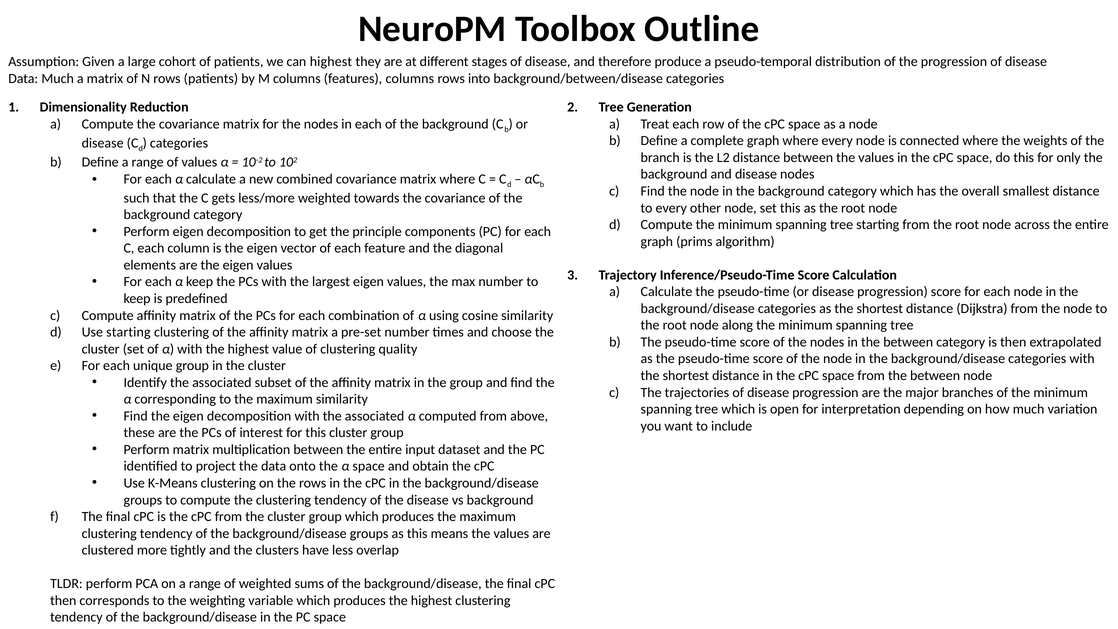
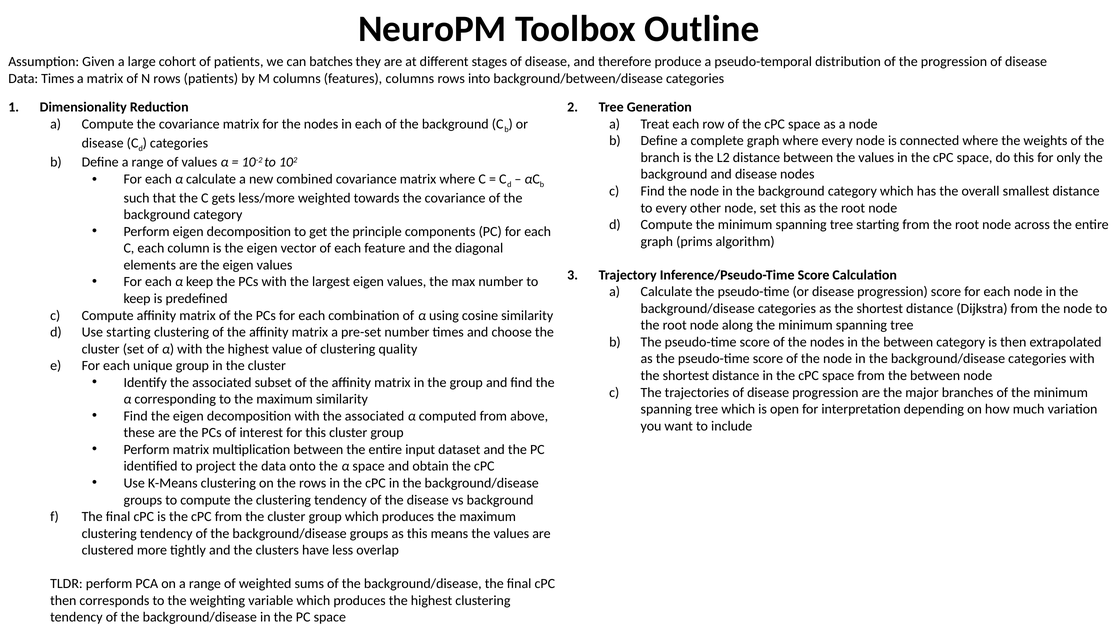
can highest: highest -> batches
Data Much: Much -> Times
